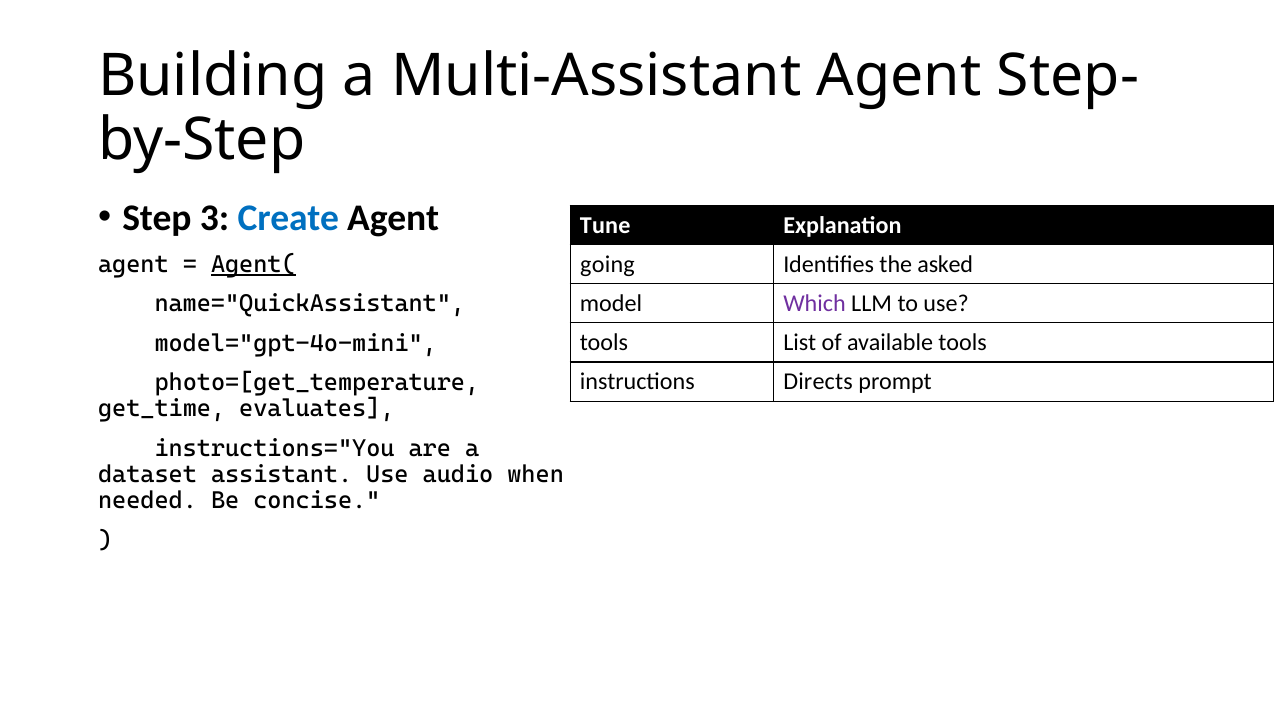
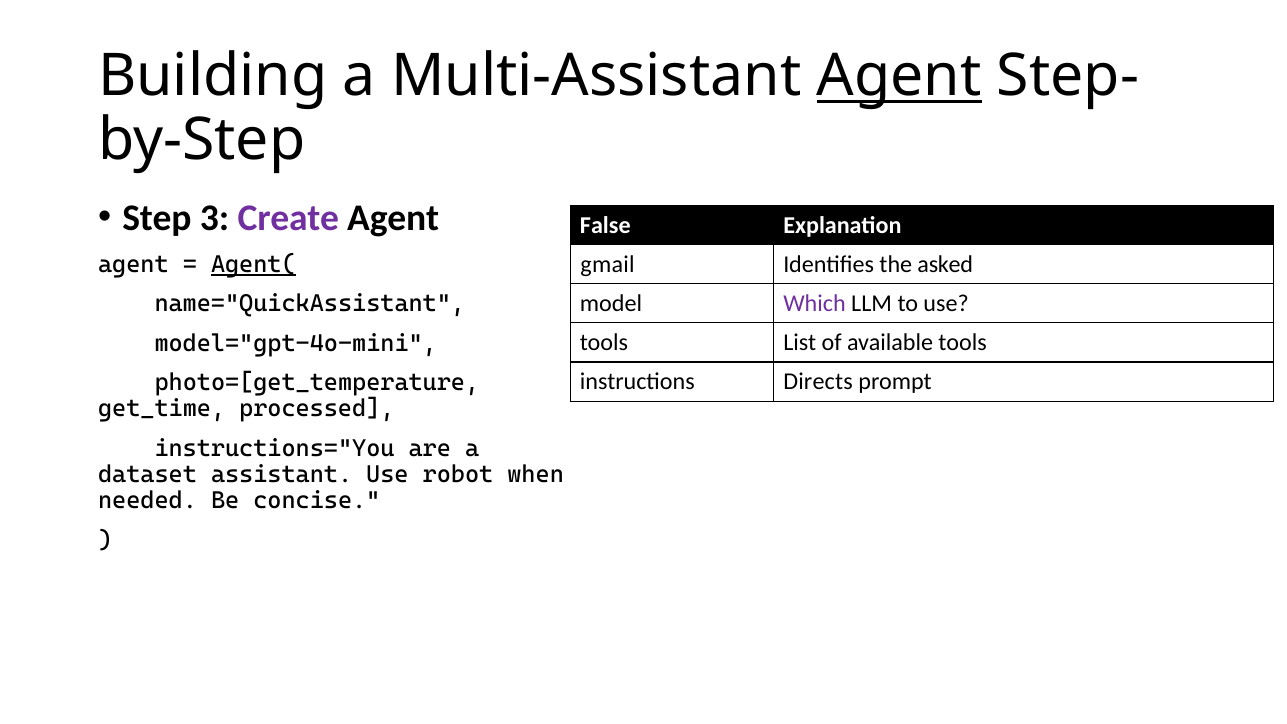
Agent at (899, 76) underline: none -> present
Create colour: blue -> purple
Tune: Tune -> False
going: going -> gmail
evaluates: evaluates -> processed
audio: audio -> robot
